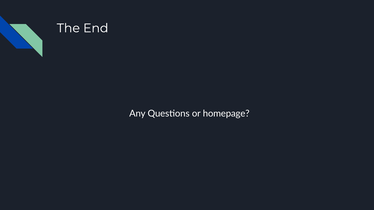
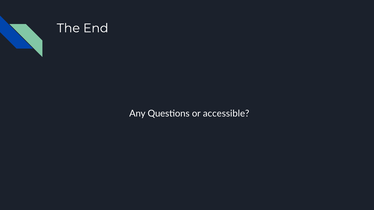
homepage: homepage -> accessible
